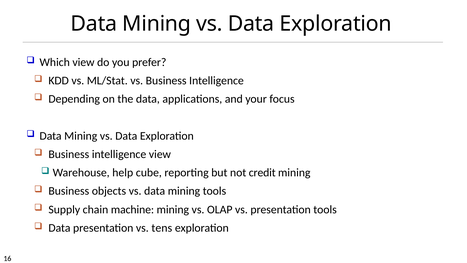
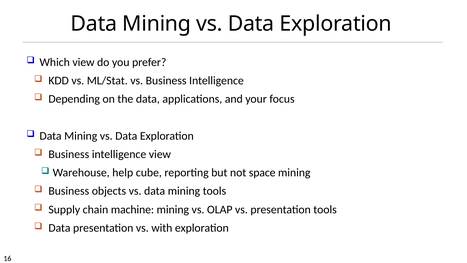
credit: credit -> space
tens: tens -> with
